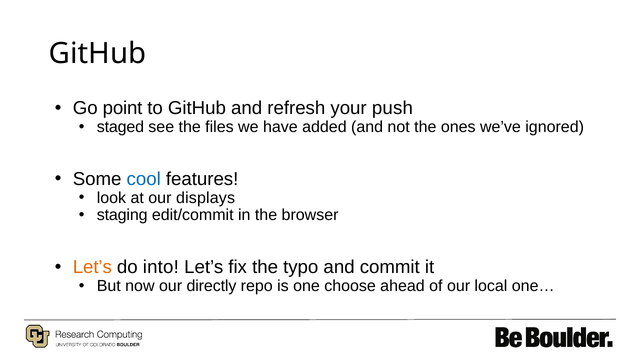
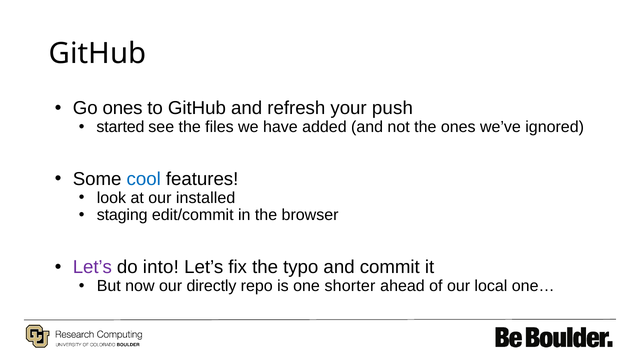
Go point: point -> ones
staged: staged -> started
displays: displays -> installed
Let’s at (92, 267) colour: orange -> purple
choose: choose -> shorter
